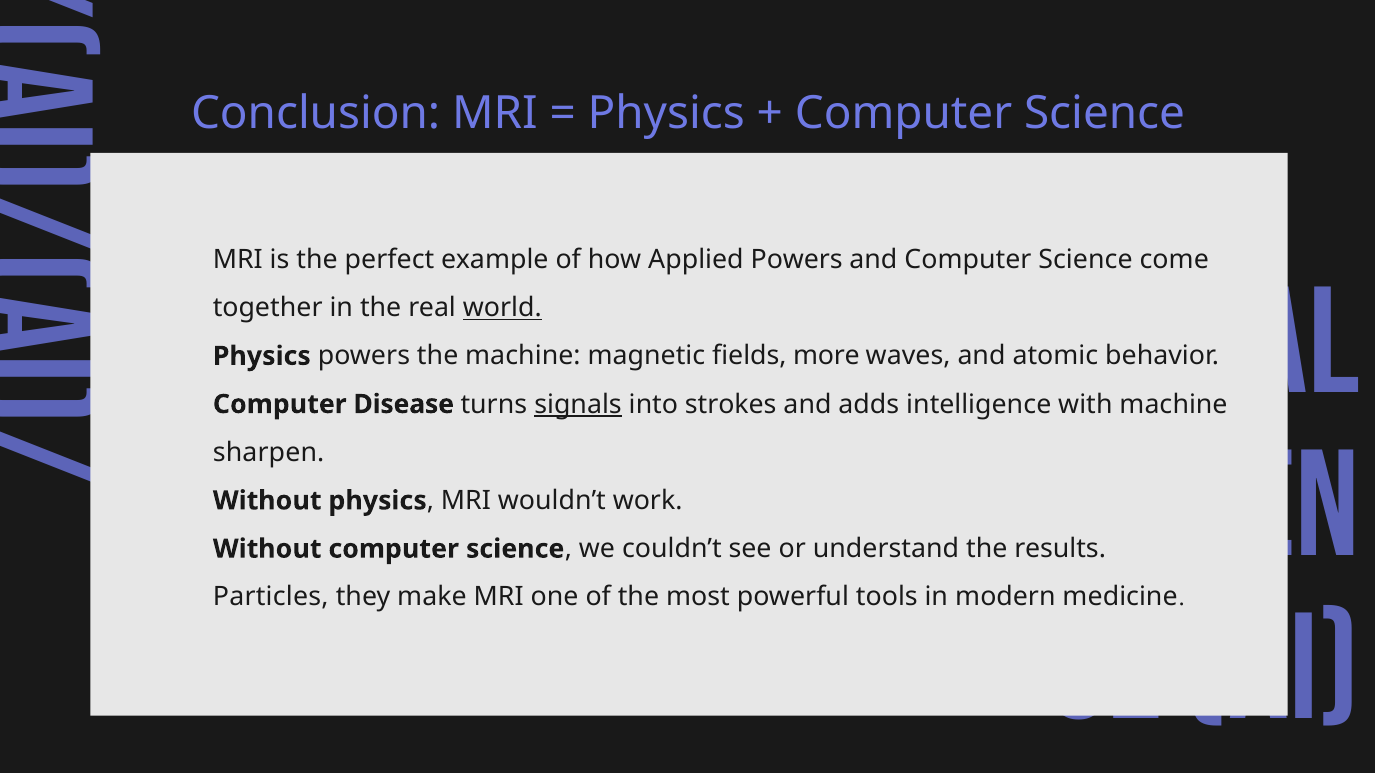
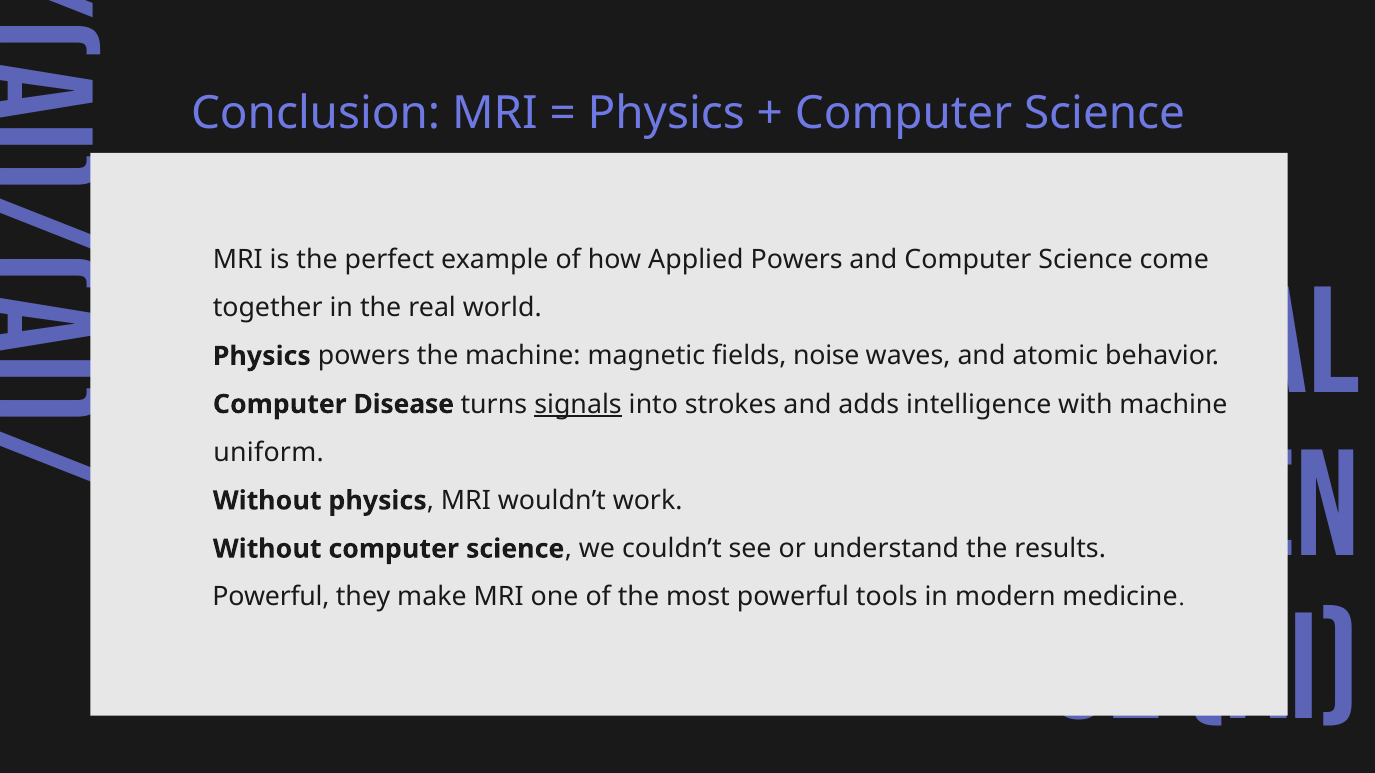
world underline: present -> none
more: more -> noise
sharpen: sharpen -> uniform
Particles at (271, 597): Particles -> Powerful
